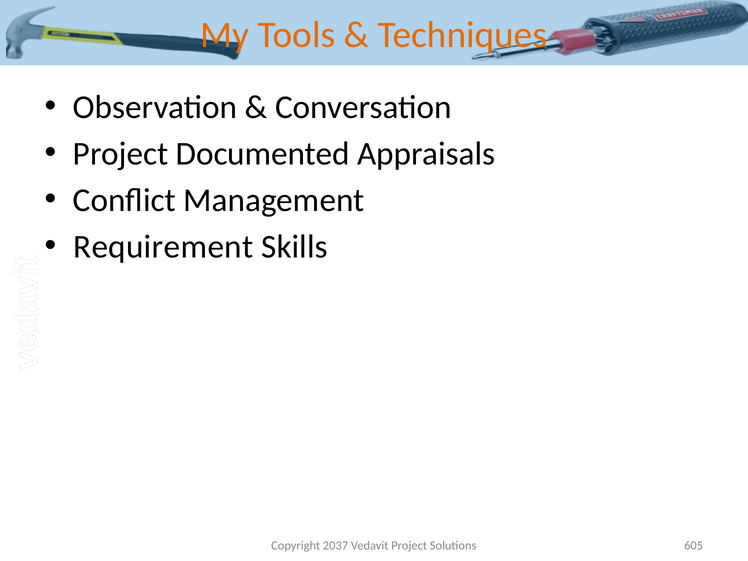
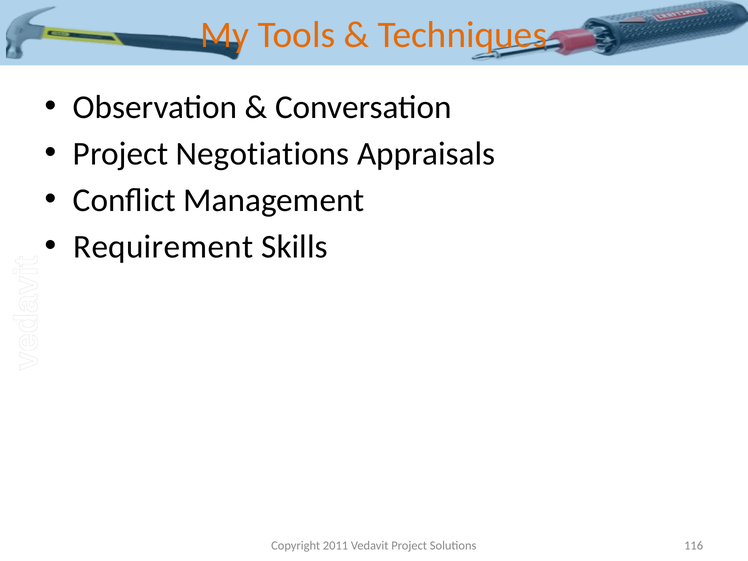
Documented: Documented -> Negotiations
2037: 2037 -> 2011
605: 605 -> 116
